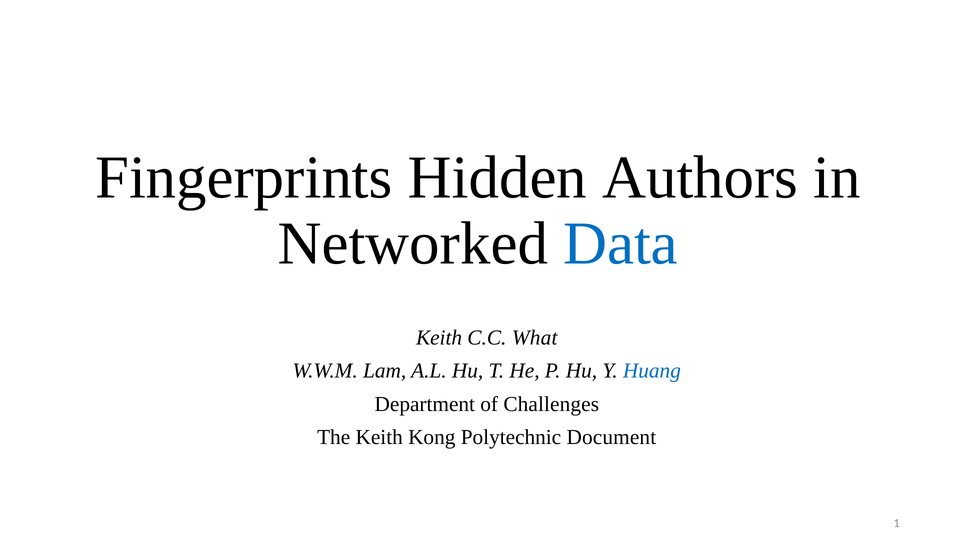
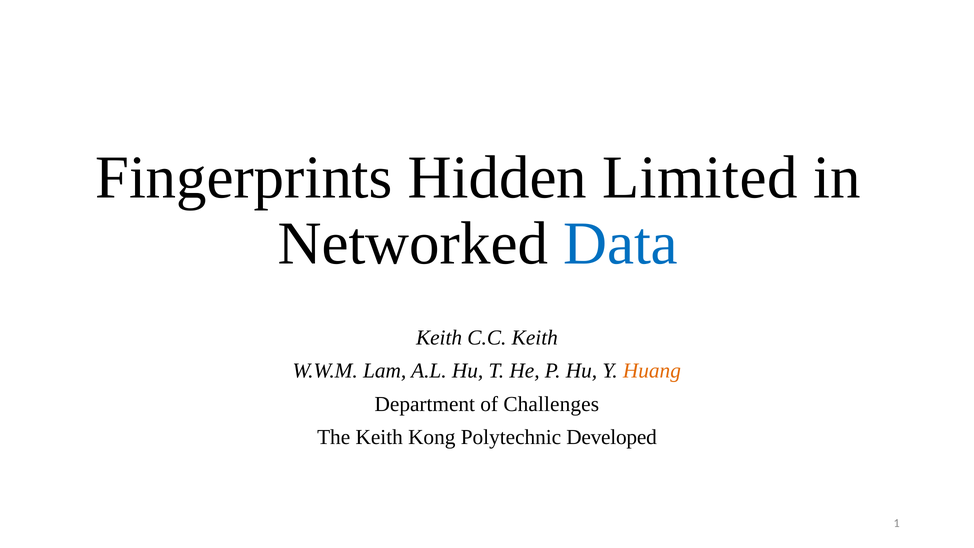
Authors: Authors -> Limited
C.C What: What -> Keith
Huang colour: blue -> orange
Document: Document -> Developed
